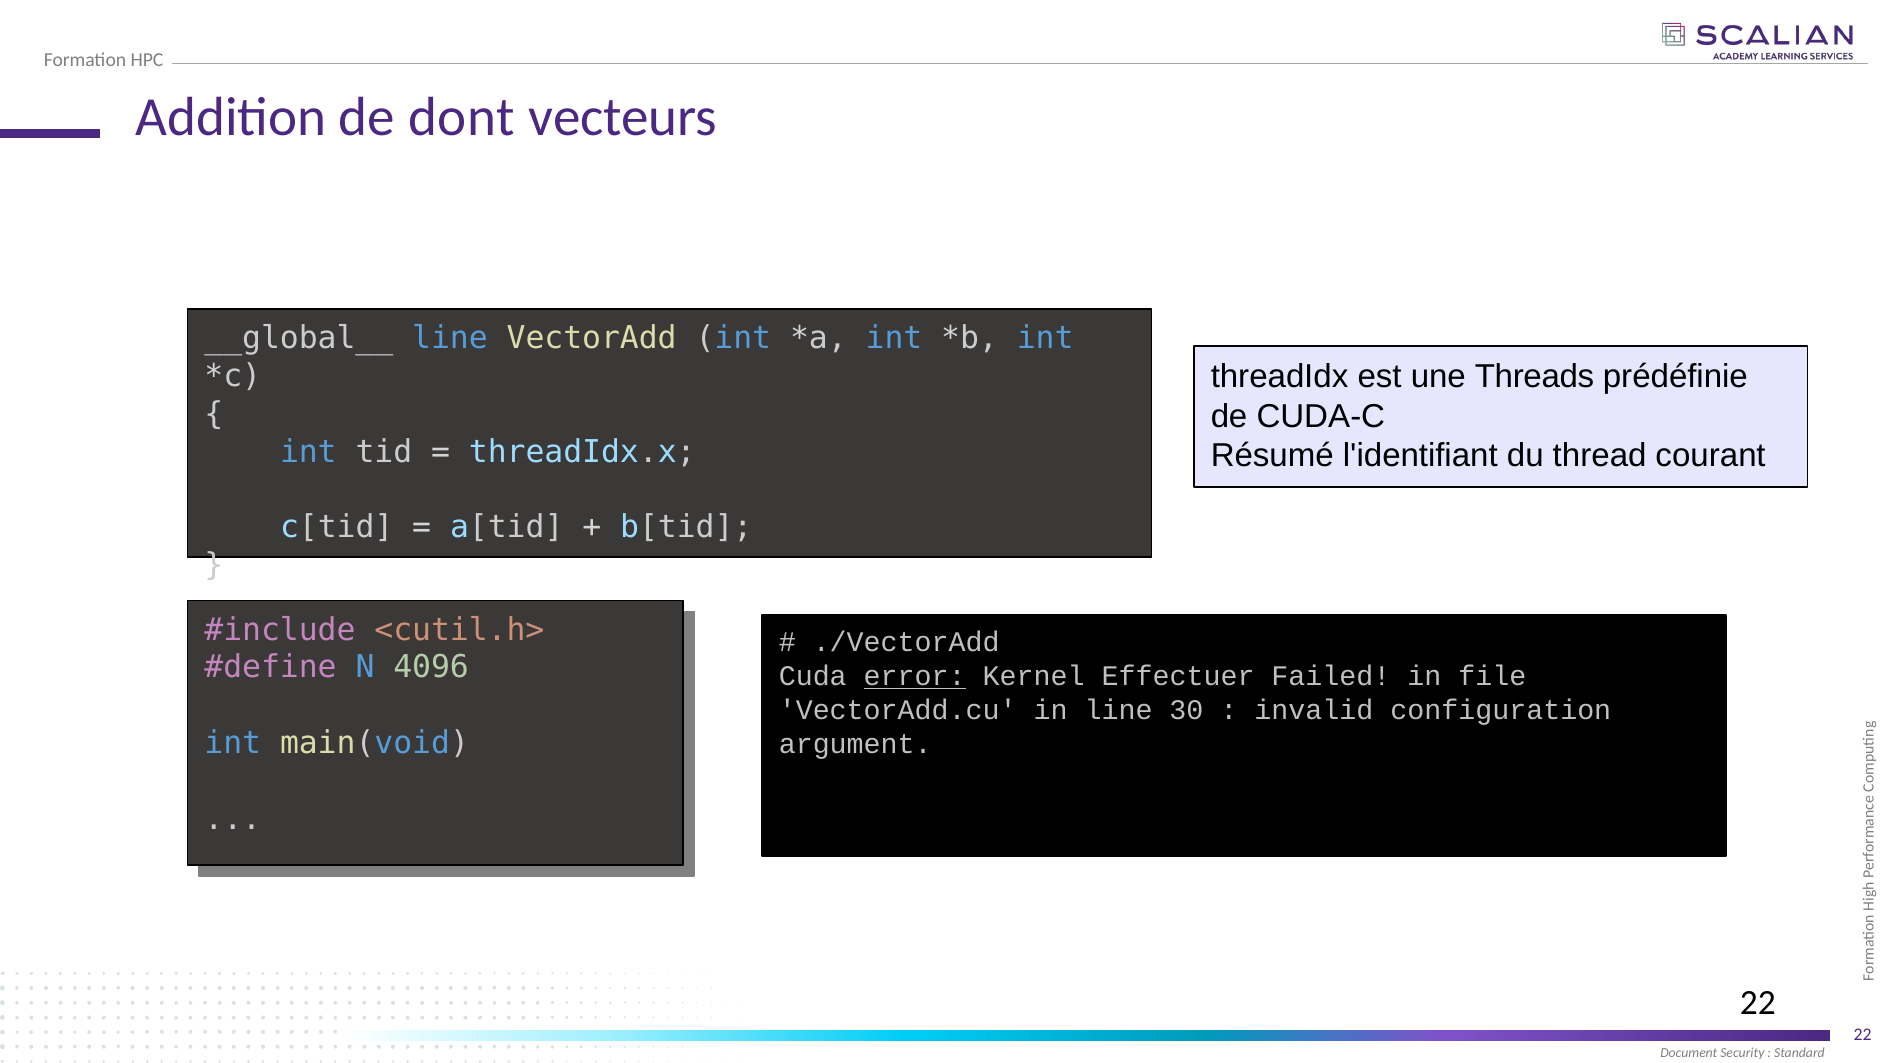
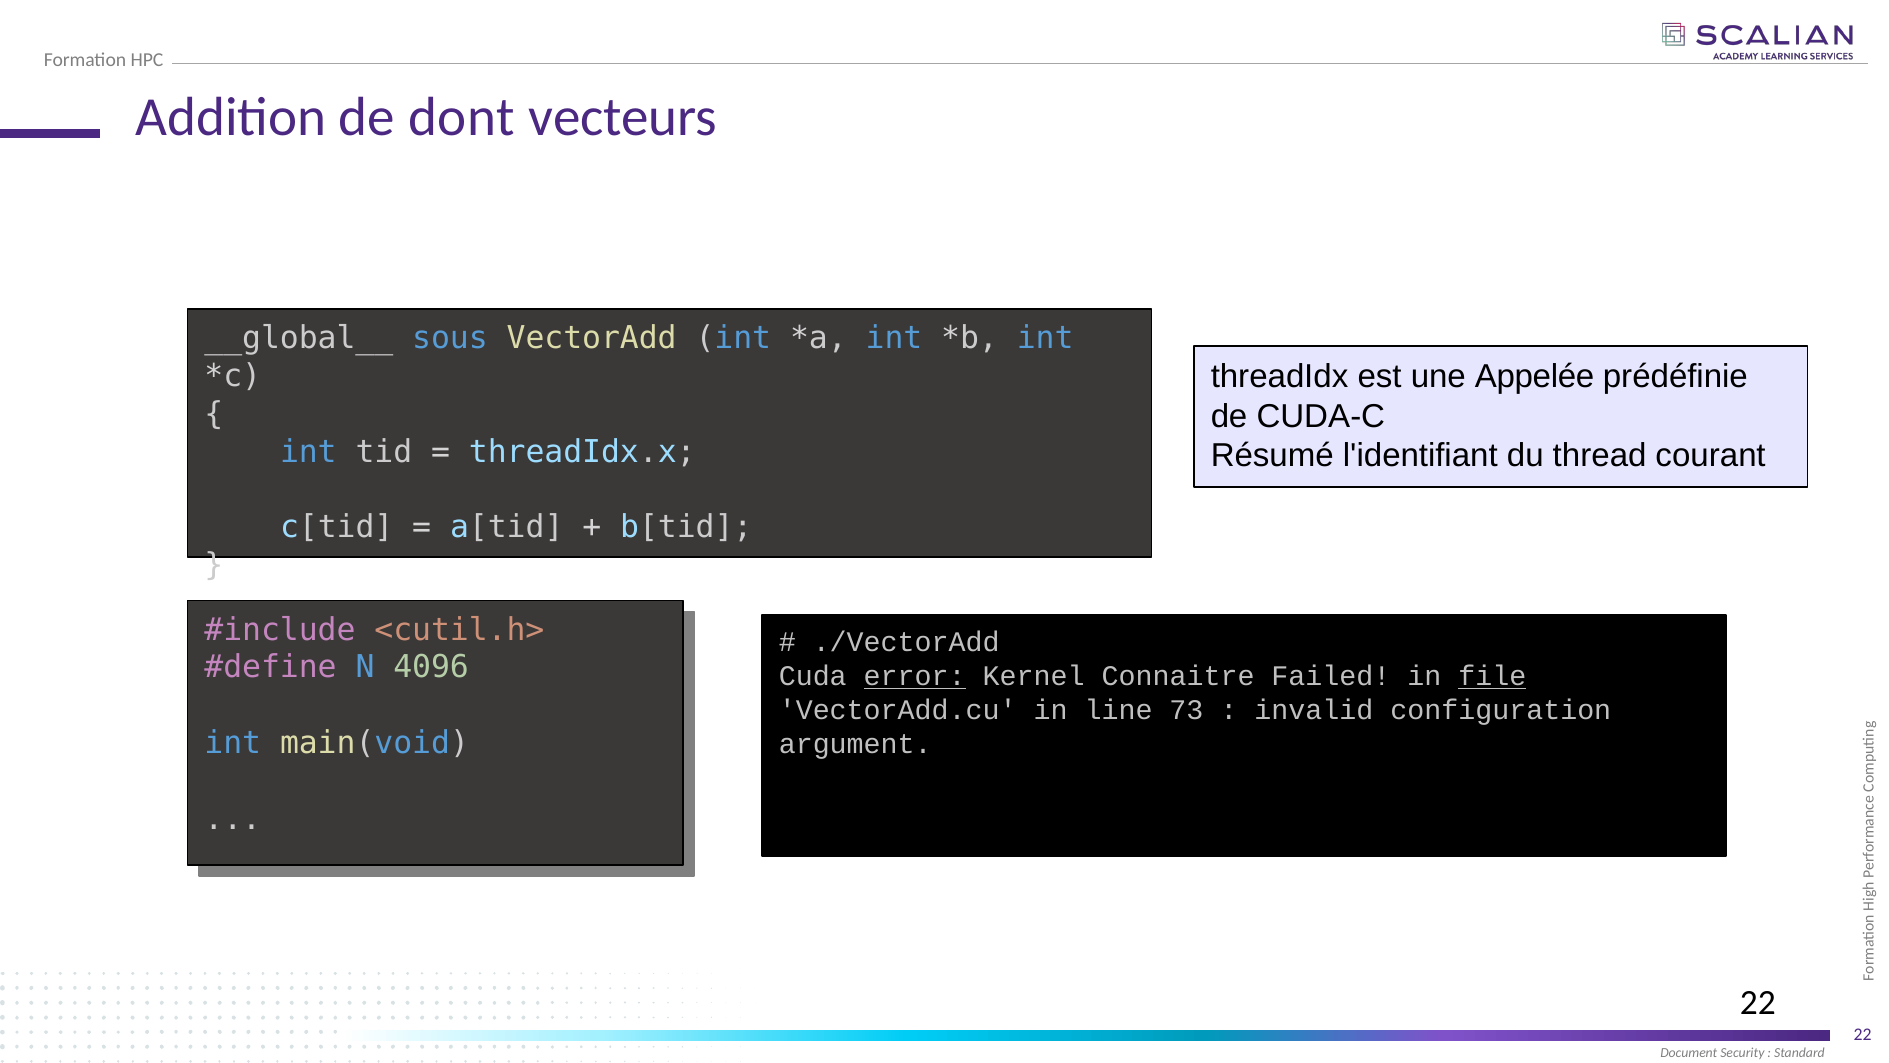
__global__ line: line -> sous
Threads: Threads -> Appelée
Effectuer: Effectuer -> Connaitre
file underline: none -> present
30: 30 -> 73
